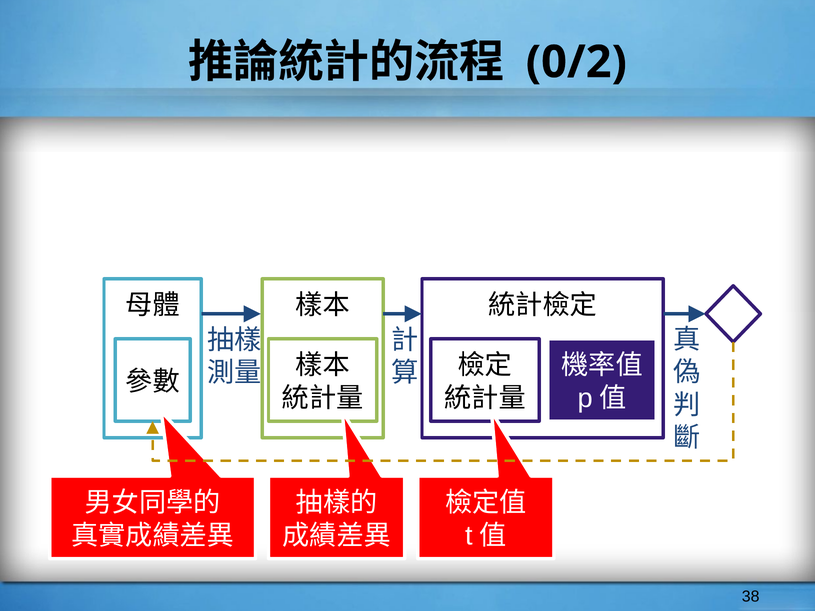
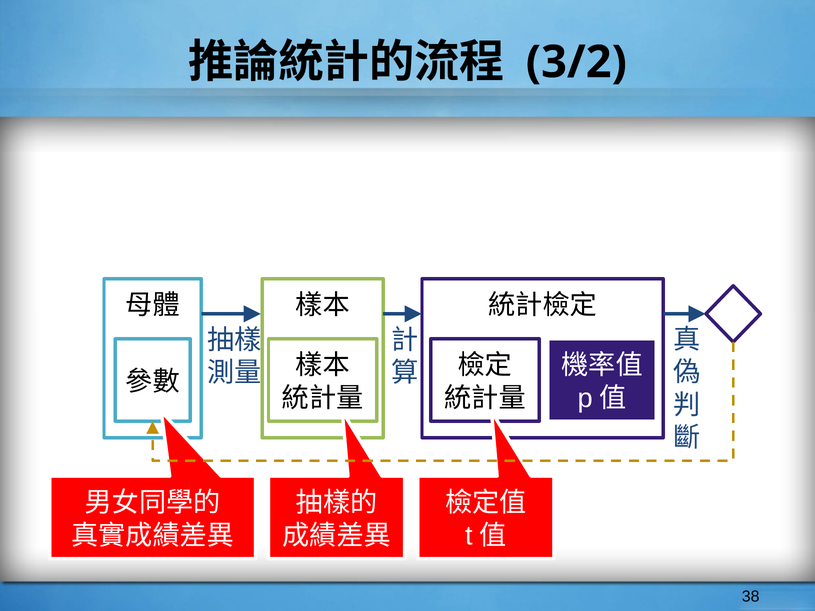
0/2: 0/2 -> 3/2
